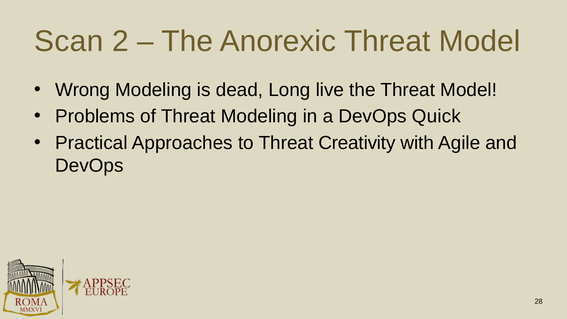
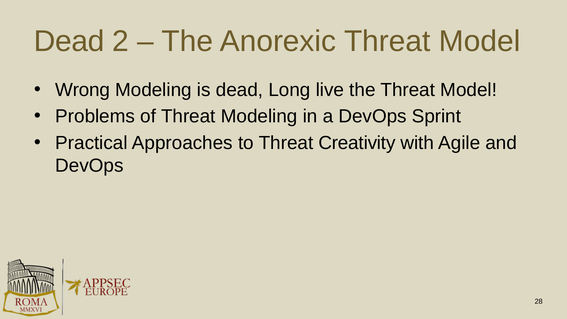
Scan at (69, 41): Scan -> Dead
Quick: Quick -> Sprint
